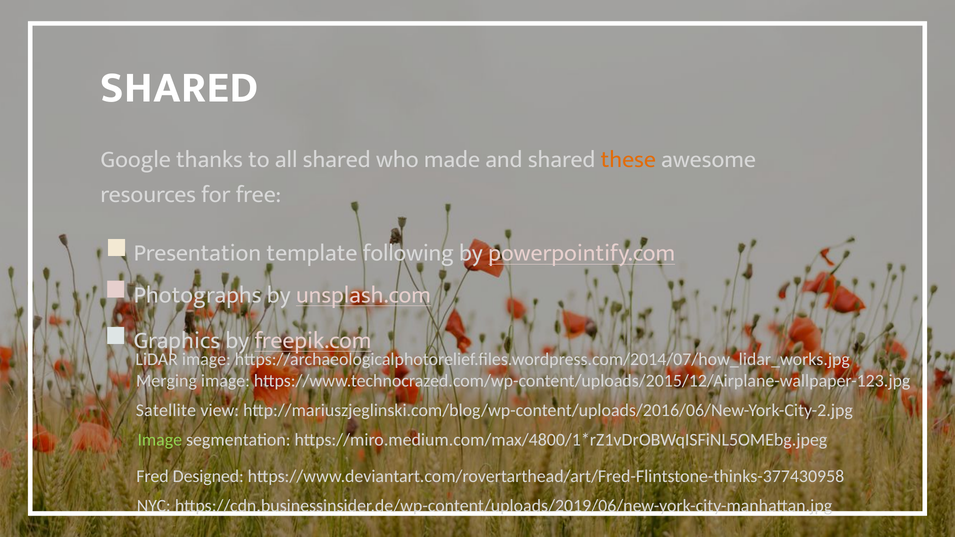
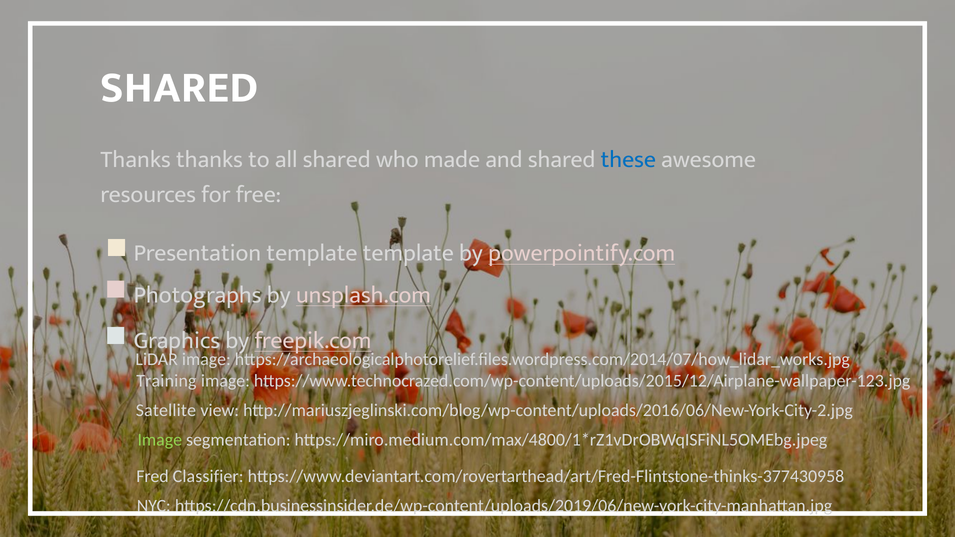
Google at (136, 159): Google -> Thanks
these colour: orange -> blue
template following: following -> template
Merging: Merging -> Training
Designed: Designed -> Classifier
